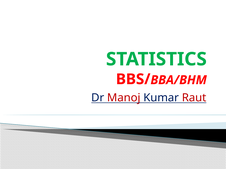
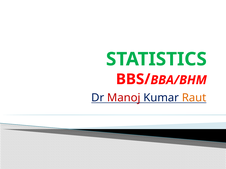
Raut colour: red -> orange
